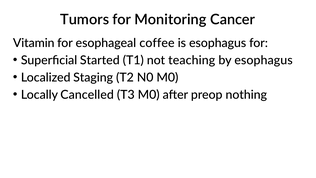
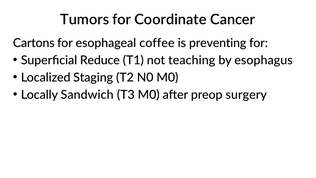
Monitoring: Monitoring -> Coordinate
Vitamin: Vitamin -> Cartons
is esophagus: esophagus -> preventing
Started: Started -> Reduce
Cancelled: Cancelled -> Sandwich
nothing: nothing -> surgery
